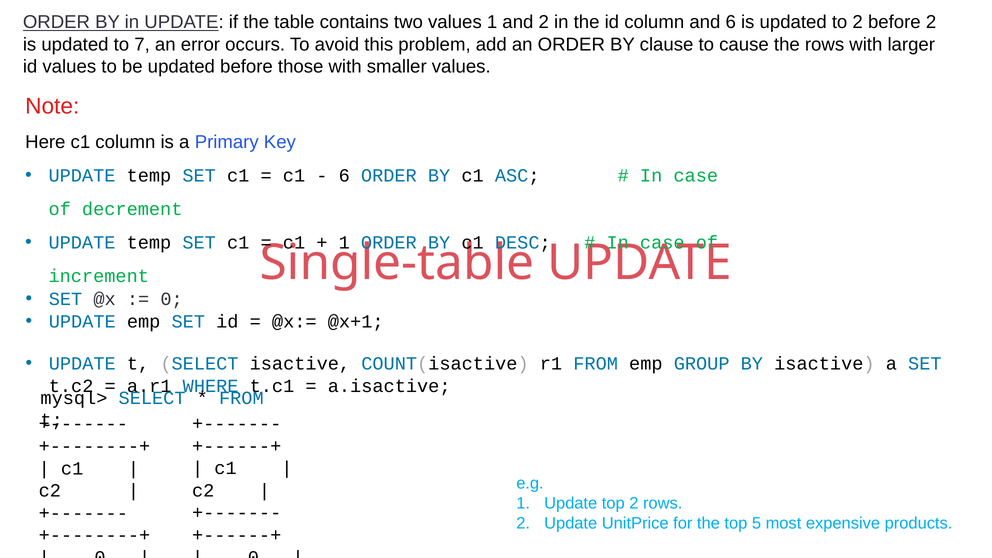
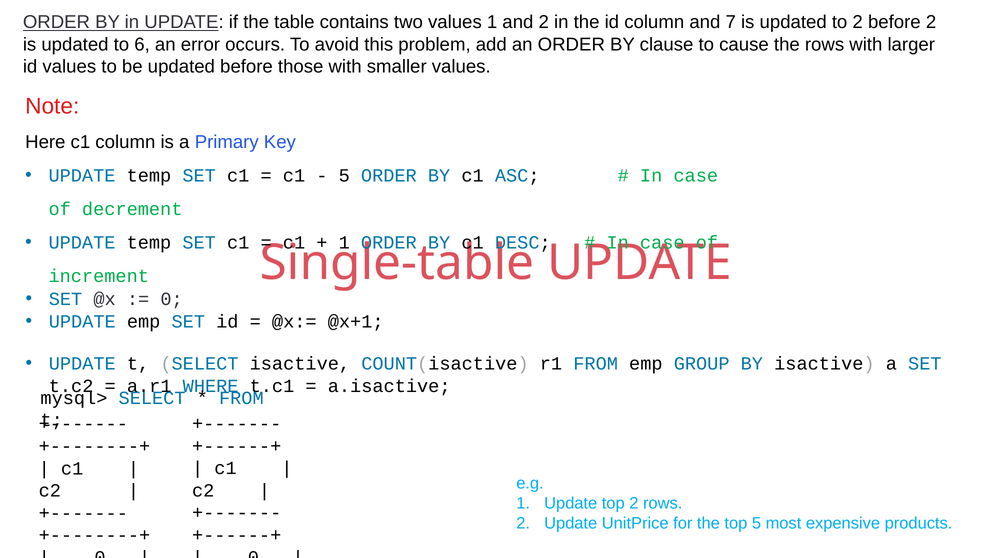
and 6: 6 -> 7
to 7: 7 -> 6
6 at (344, 176): 6 -> 5
